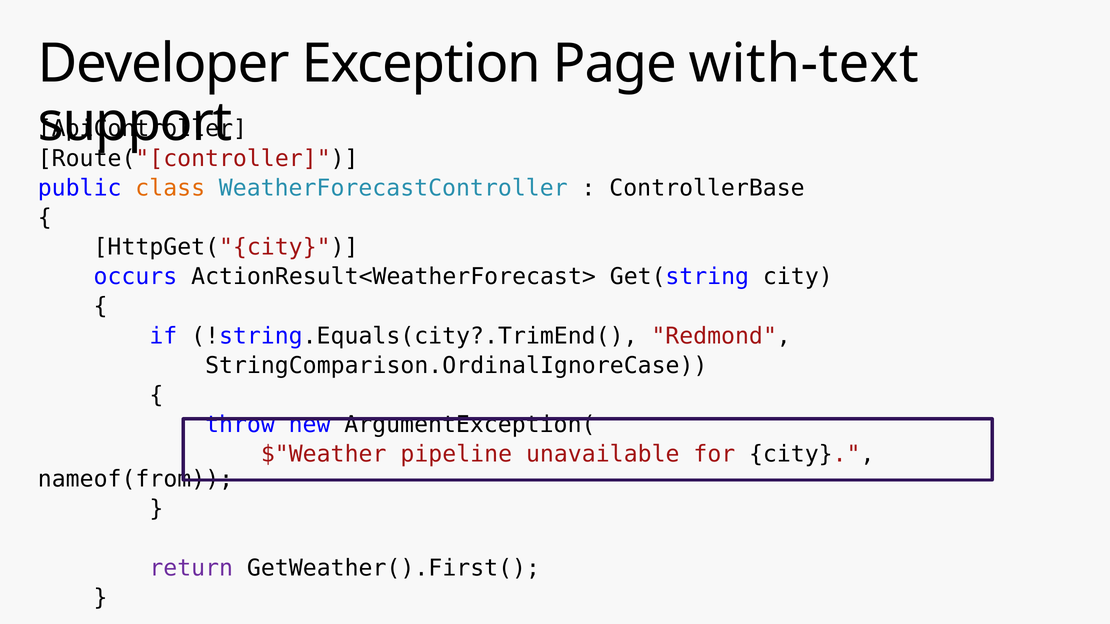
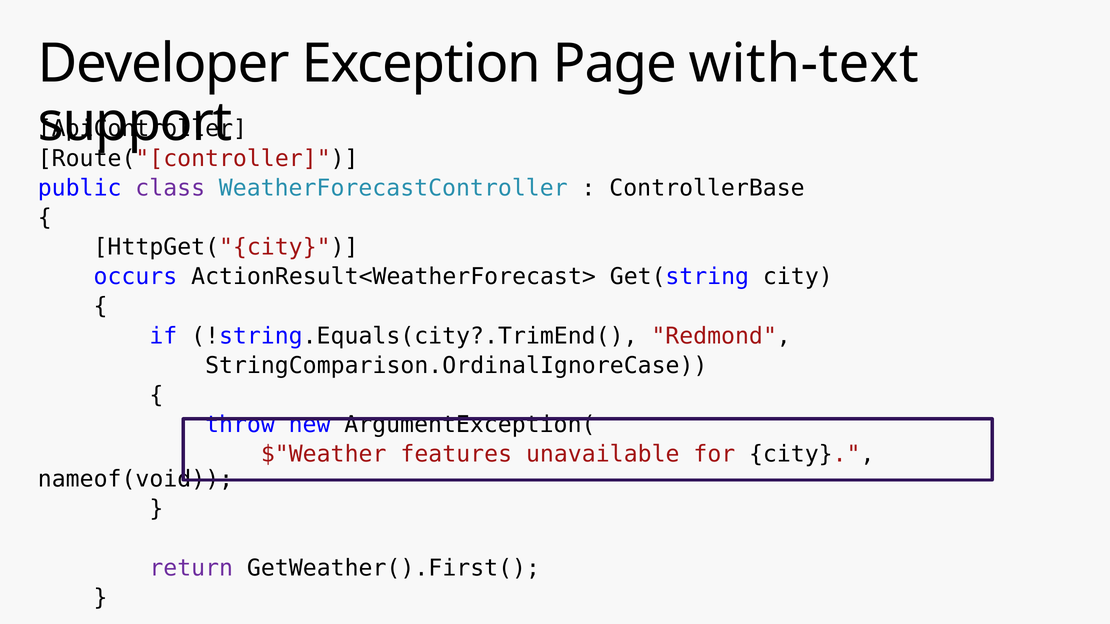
class colour: orange -> purple
pipeline: pipeline -> features
nameof(from: nameof(from -> nameof(void
